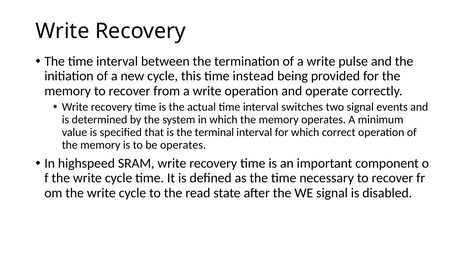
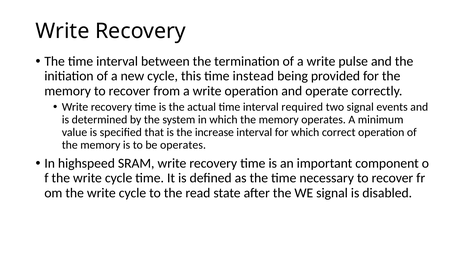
switches: switches -> required
terminal: terminal -> increase
